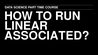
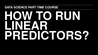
ASSOCIATED: ASSOCIATED -> PREDICTORS
